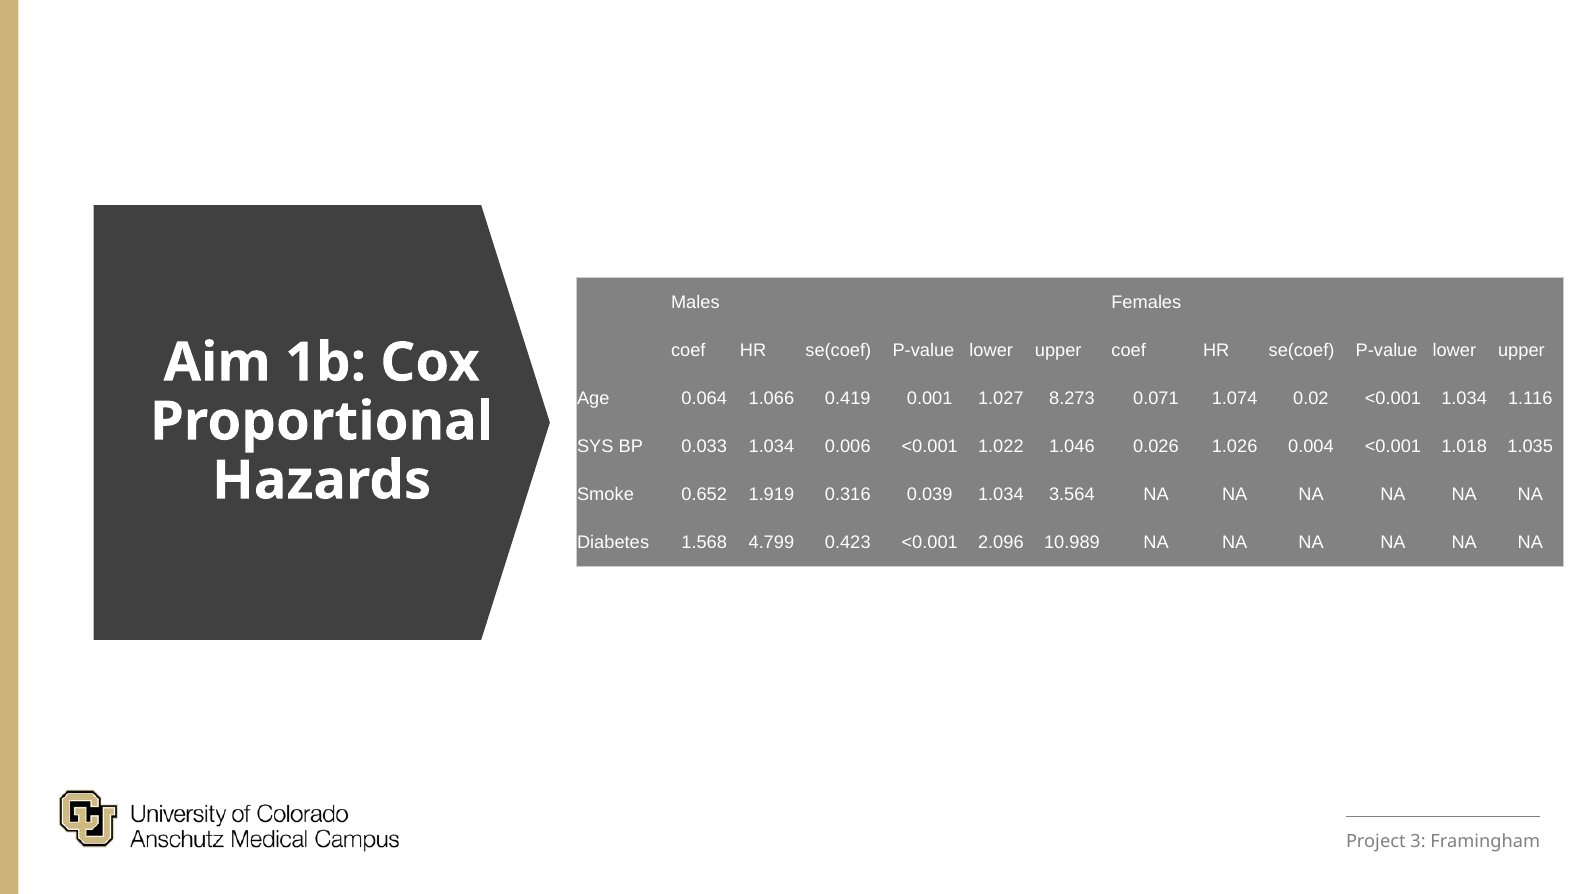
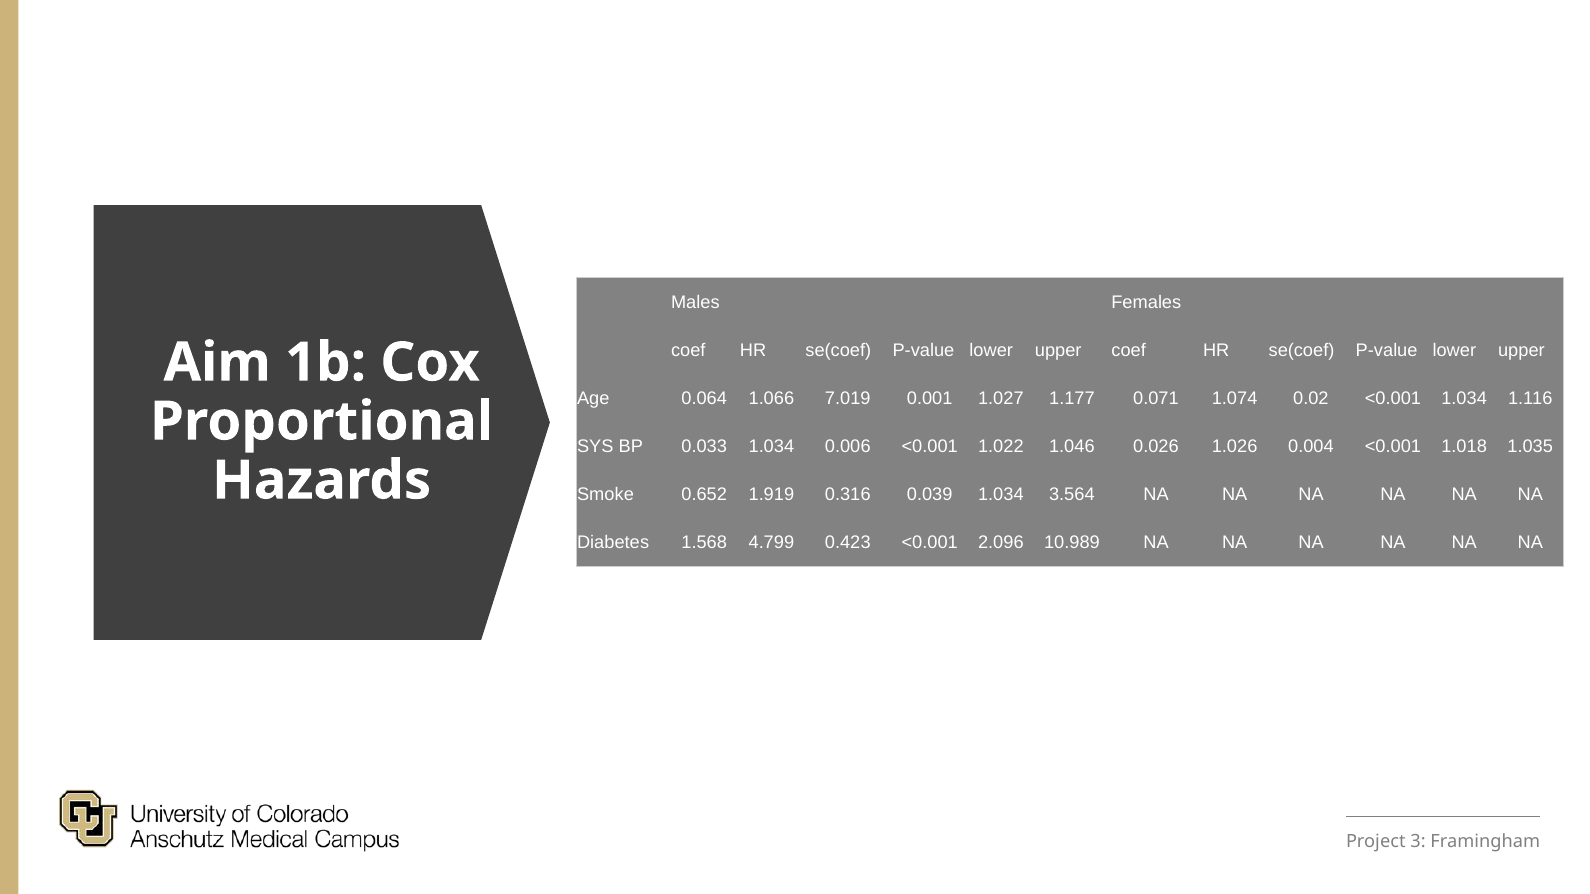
0.419: 0.419 -> 7.019
8.273: 8.273 -> 1.177
